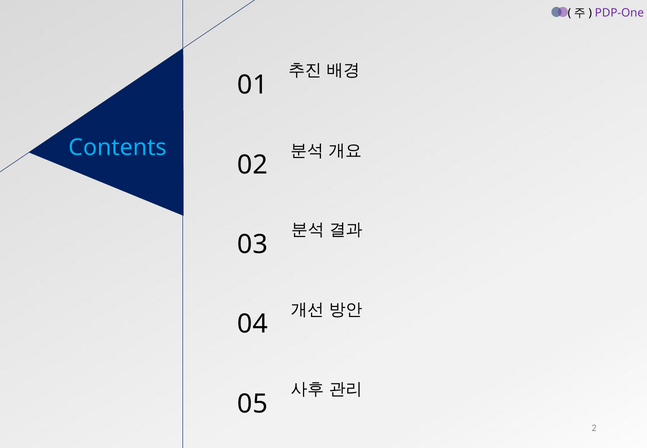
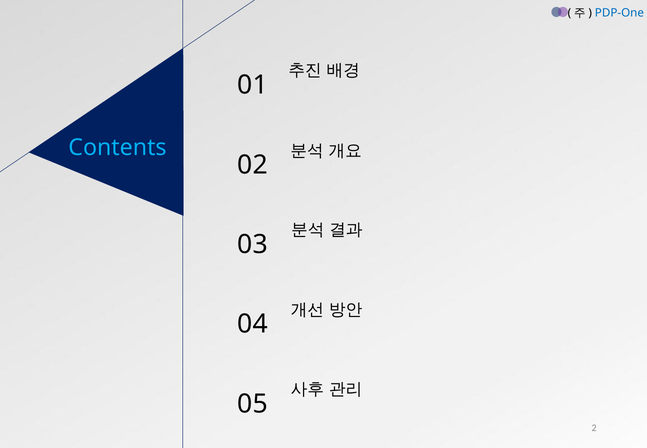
PDP-One colour: purple -> blue
